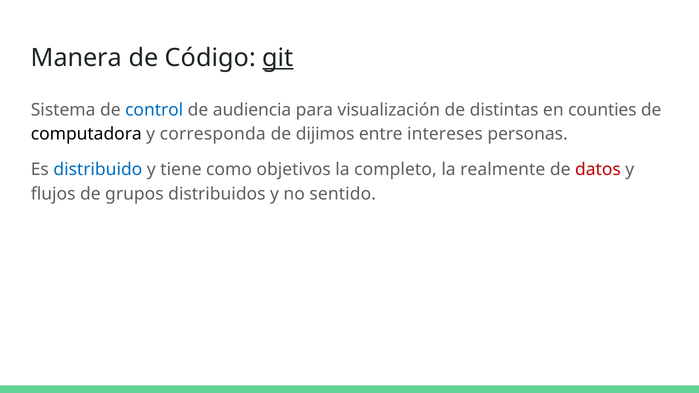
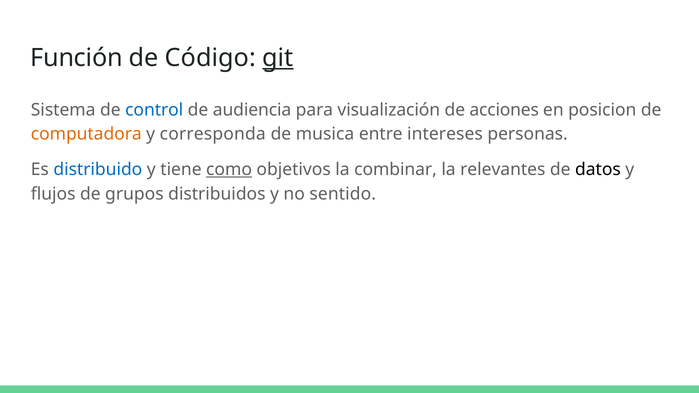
Manera: Manera -> Función
distintas: distintas -> acciones
counties: counties -> posicion
computadora colour: black -> orange
dijimos: dijimos -> musica
como underline: none -> present
completo: completo -> combinar
realmente: realmente -> relevantes
datos colour: red -> black
